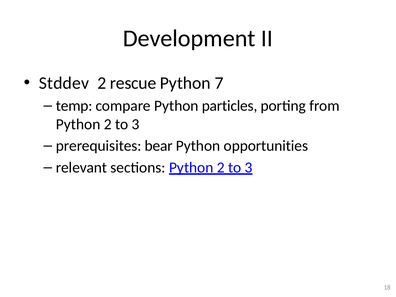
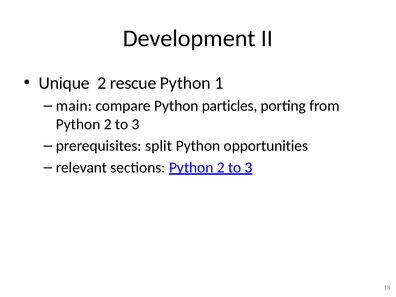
Stddev: Stddev -> Unique
7: 7 -> 1
temp: temp -> main
bear: bear -> split
